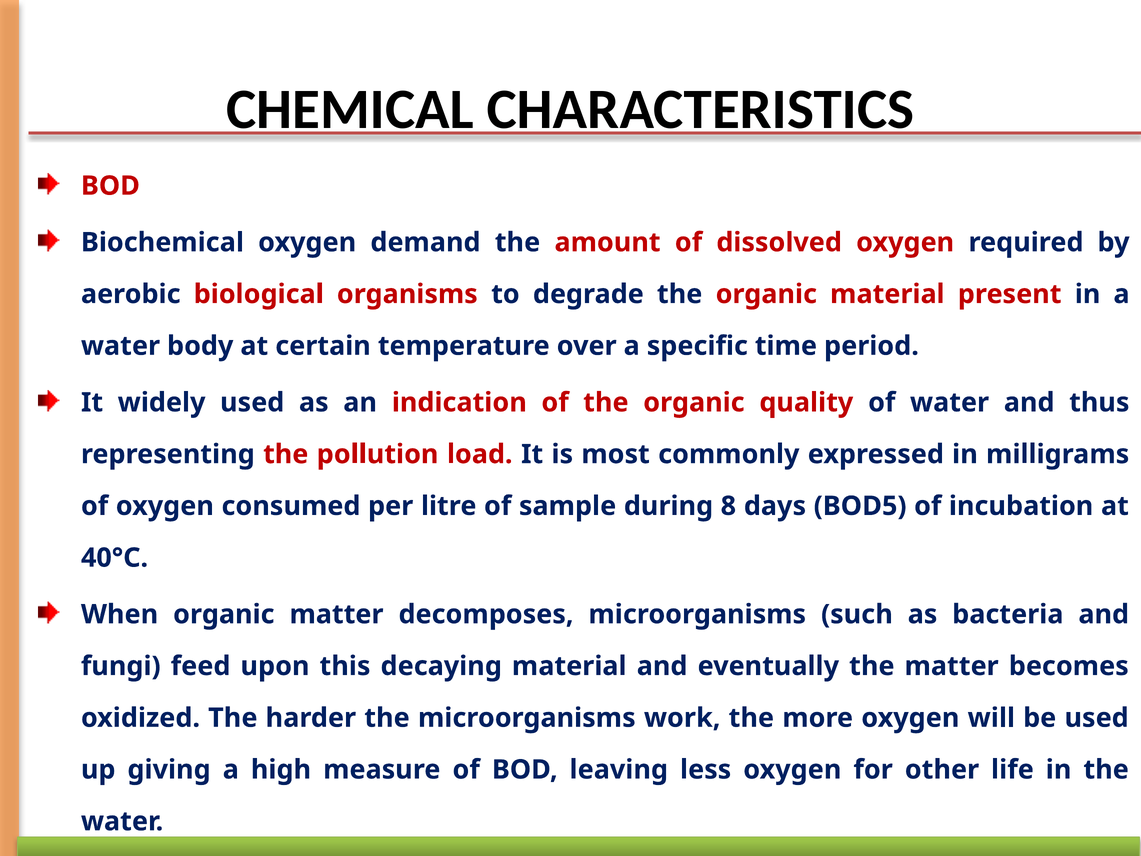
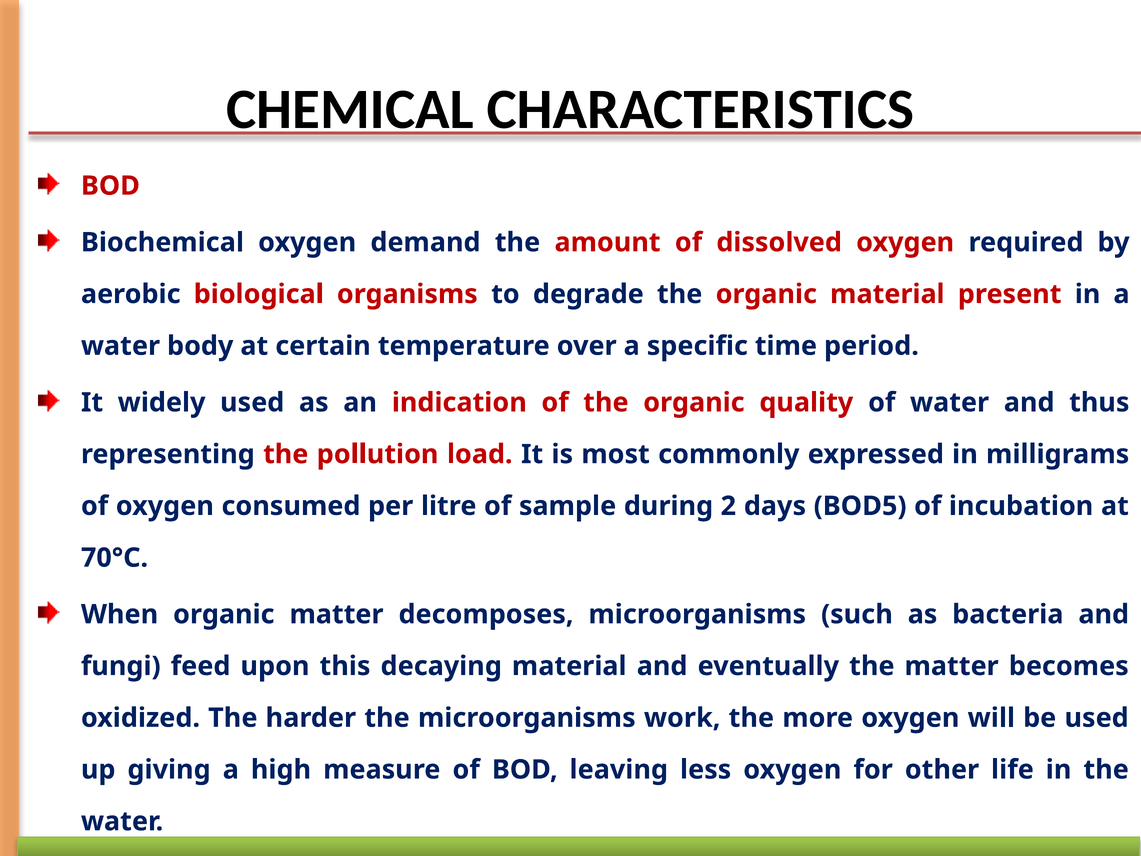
8: 8 -> 2
40°C: 40°C -> 70°C
